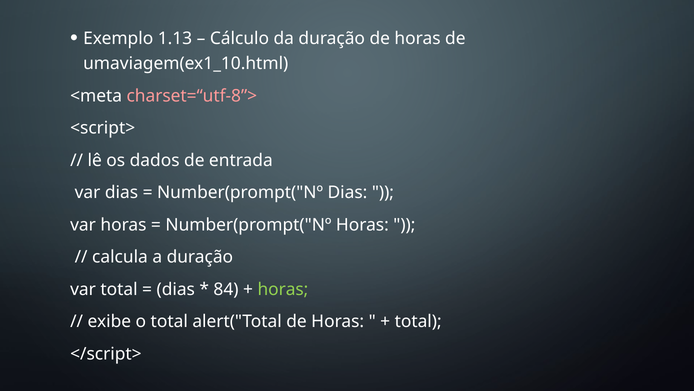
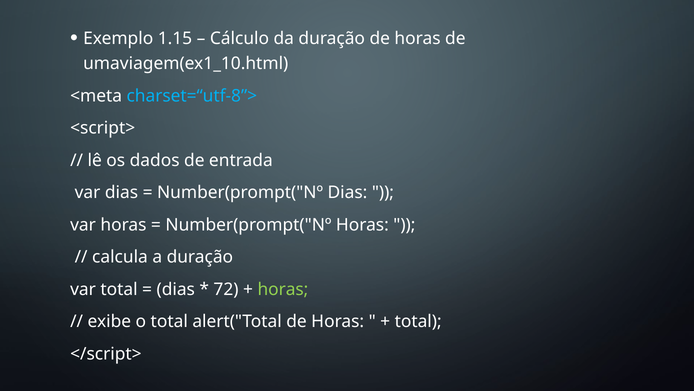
1.13: 1.13 -> 1.15
charset=“utf-8”> colour: pink -> light blue
84: 84 -> 72
